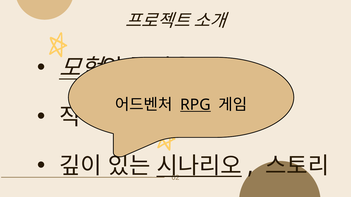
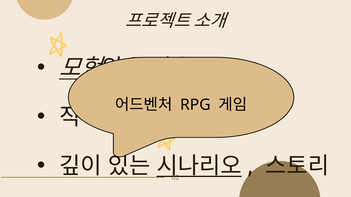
RPG underline: present -> none
